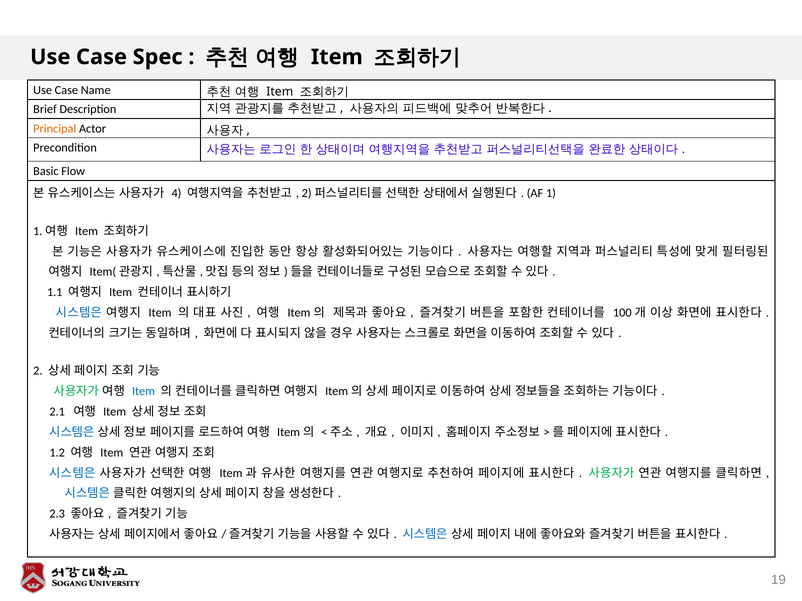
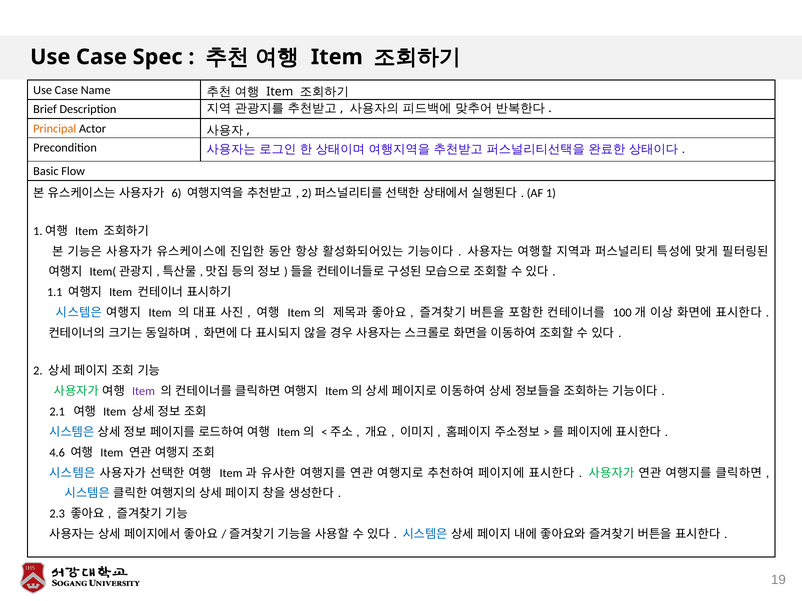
4: 4 -> 6
Item at (143, 392) colour: blue -> purple
1.2: 1.2 -> 4.6
